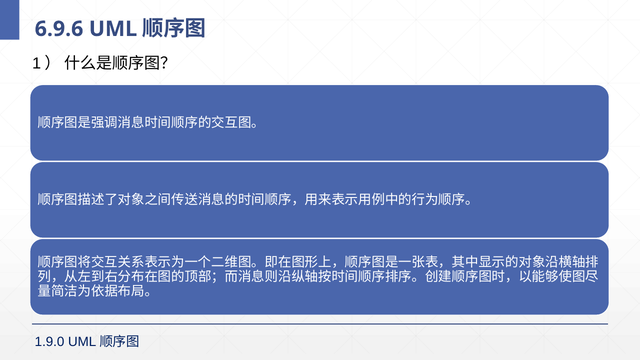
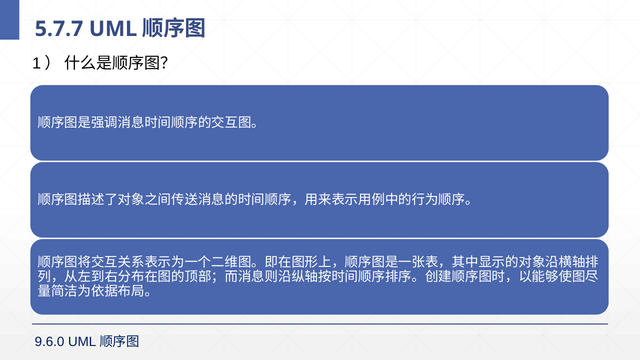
6.9.6: 6.9.6 -> 5.7.7
1.9.0: 1.9.0 -> 9.6.0
